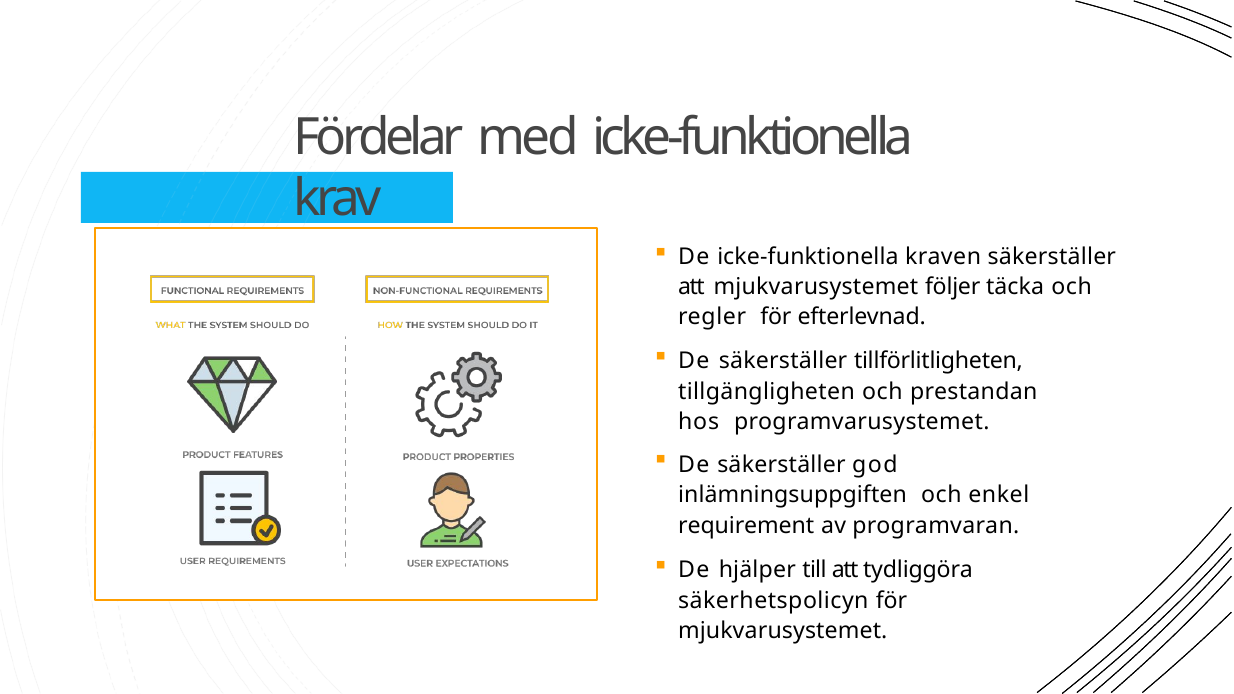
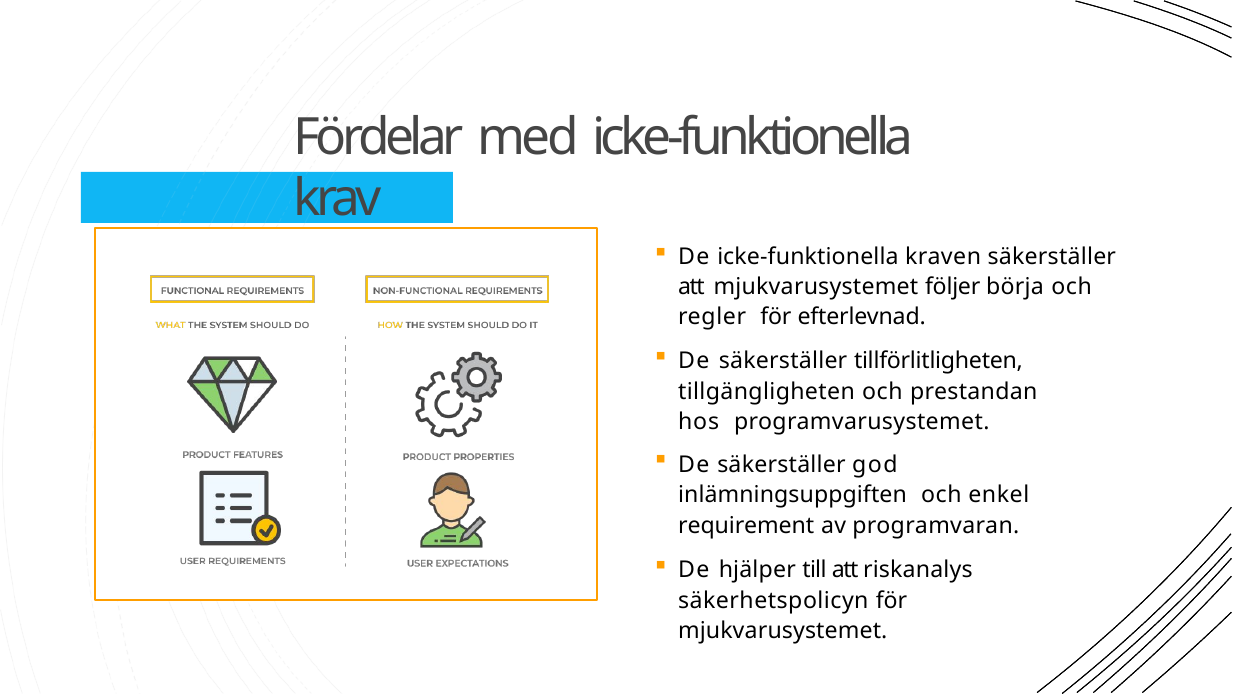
täcka: täcka -> börja
tydliggöra: tydliggöra -> riskanalys
